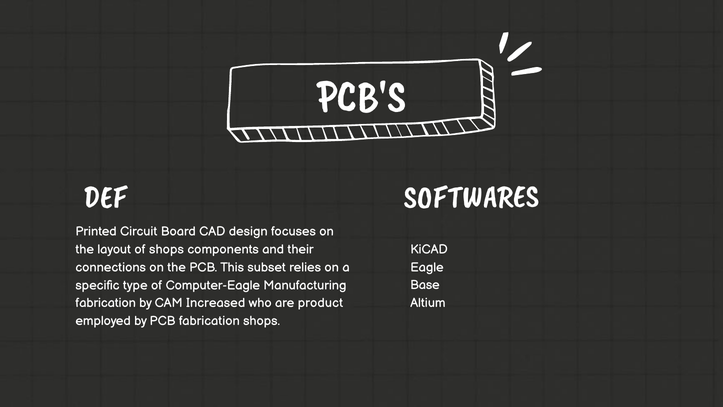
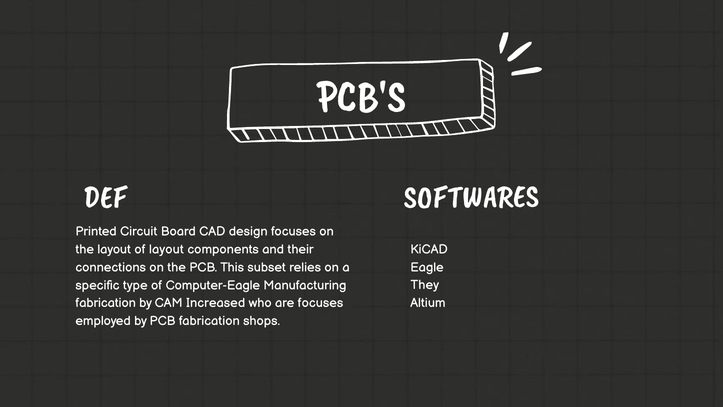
of shops: shops -> layout
Base: Base -> They
are product: product -> focuses
